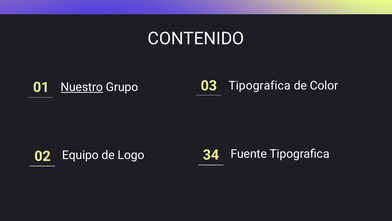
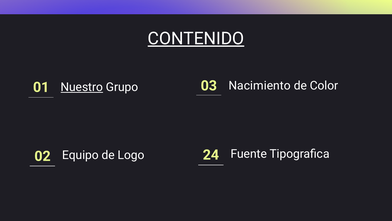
CONTENIDO underline: none -> present
03 Tipografica: Tipografica -> Nacimiento
34: 34 -> 24
